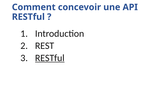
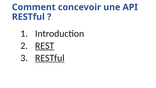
REST underline: none -> present
